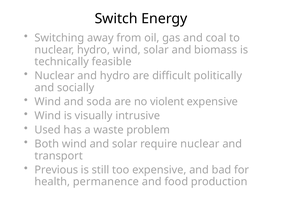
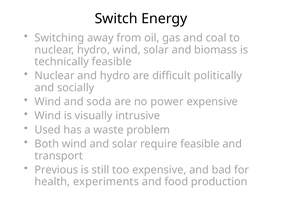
violent: violent -> power
require nuclear: nuclear -> feasible
permanence: permanence -> experiments
